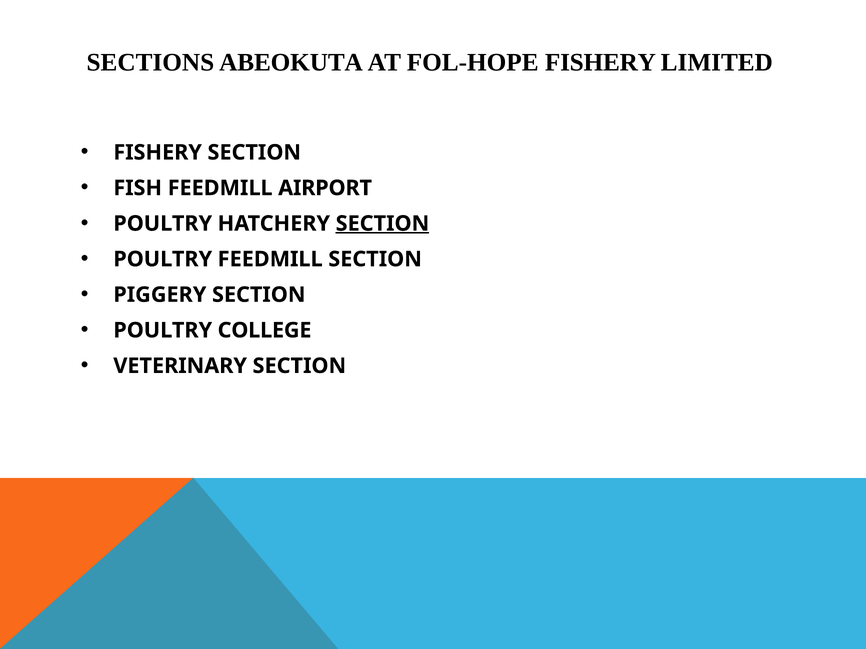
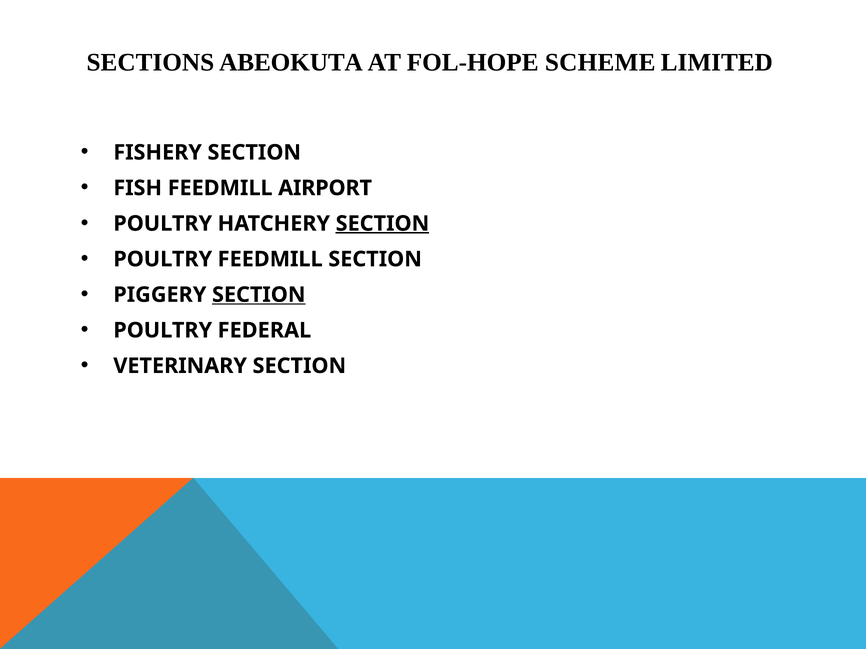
FOL-HOPE FISHERY: FISHERY -> SCHEME
SECTION at (259, 295) underline: none -> present
COLLEGE: COLLEGE -> FEDERAL
